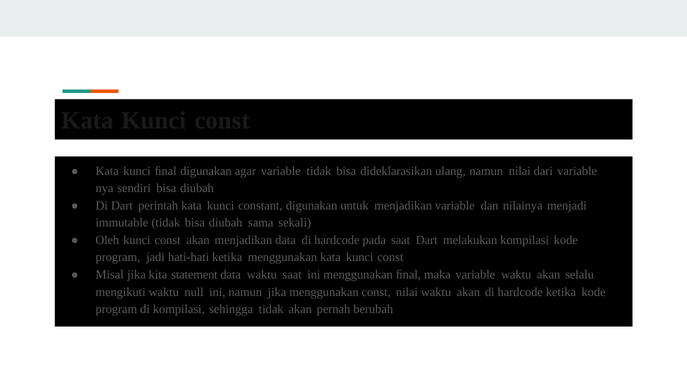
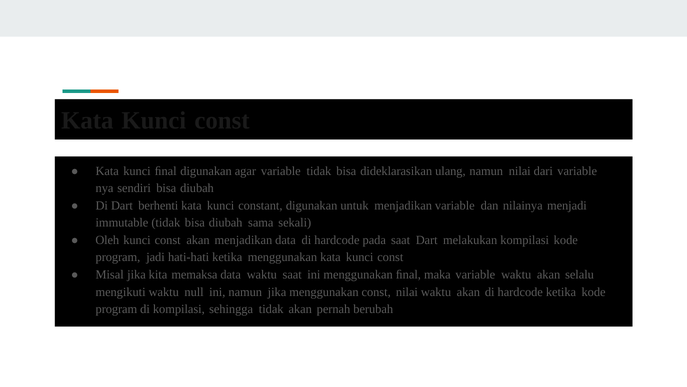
perintah: perintah -> berhenti
statement: statement -> memaksa
